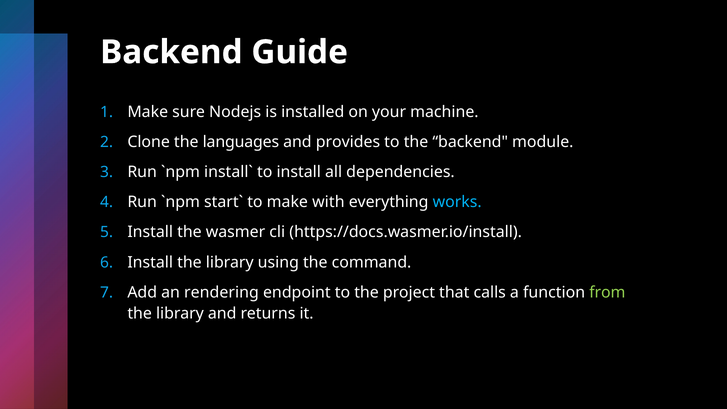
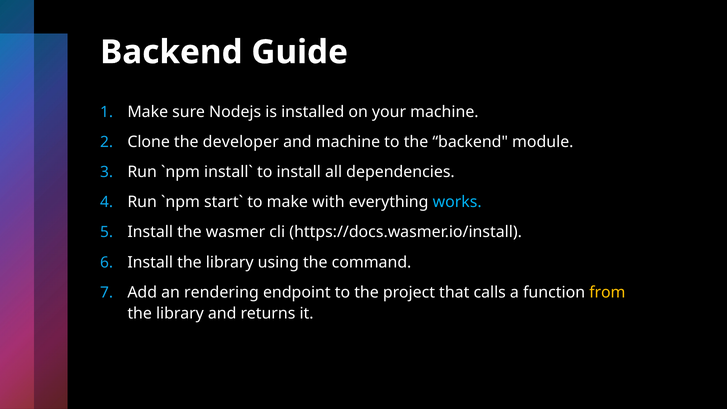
languages: languages -> developer
and provides: provides -> machine
from colour: light green -> yellow
